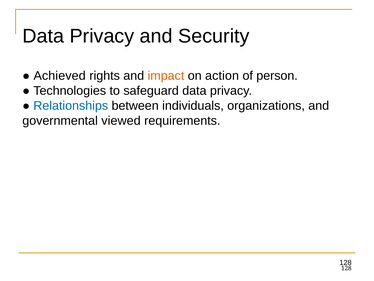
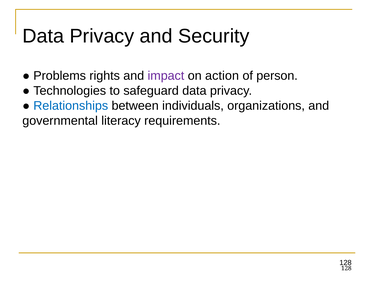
Achieved: Achieved -> Problems
impact colour: orange -> purple
viewed: viewed -> literacy
